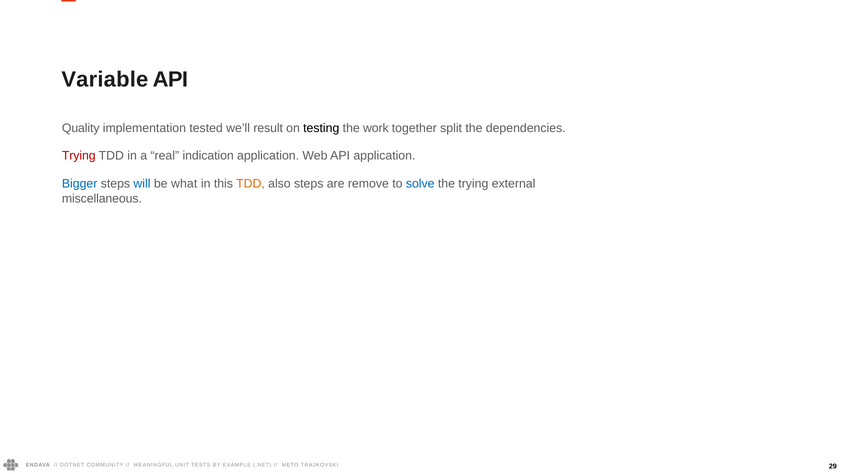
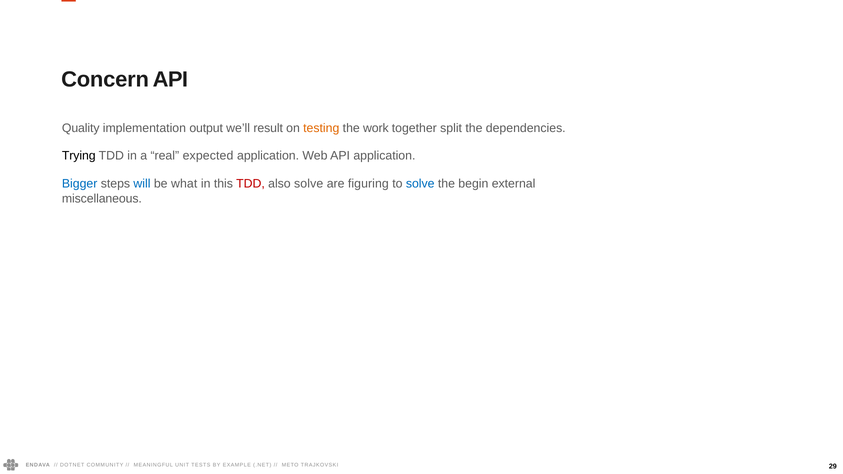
Variable: Variable -> Concern
tested: tested -> output
testing colour: black -> orange
Trying at (79, 156) colour: red -> black
indication: indication -> expected
TDD at (251, 184) colour: orange -> red
also steps: steps -> solve
remove: remove -> figuring
the trying: trying -> begin
